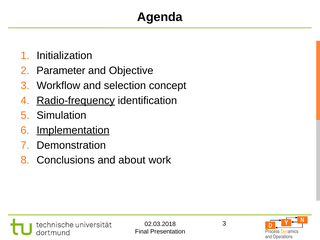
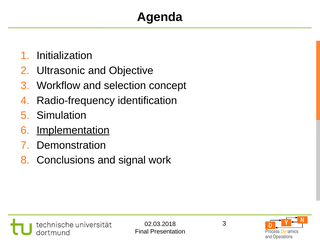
Parameter: Parameter -> Ultrasonic
Radio-frequency underline: present -> none
about: about -> signal
